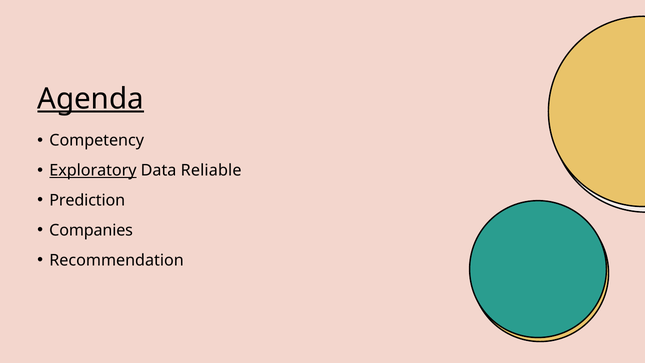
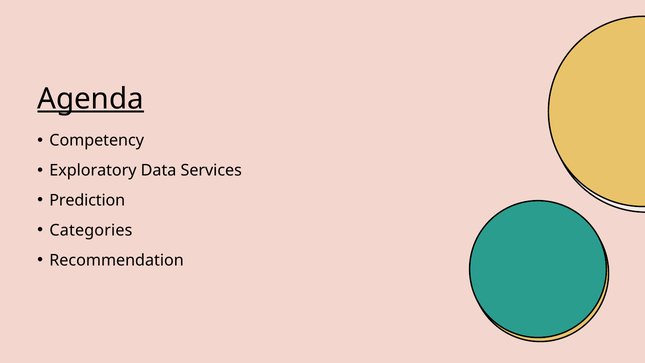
Exploratory underline: present -> none
Reliable: Reliable -> Services
Companies: Companies -> Categories
